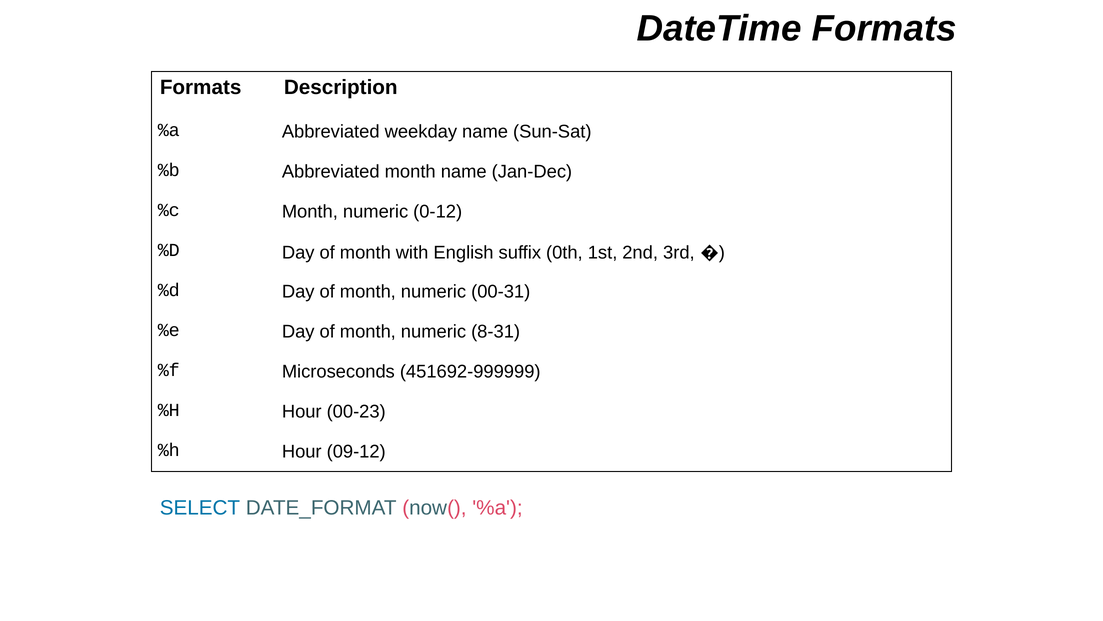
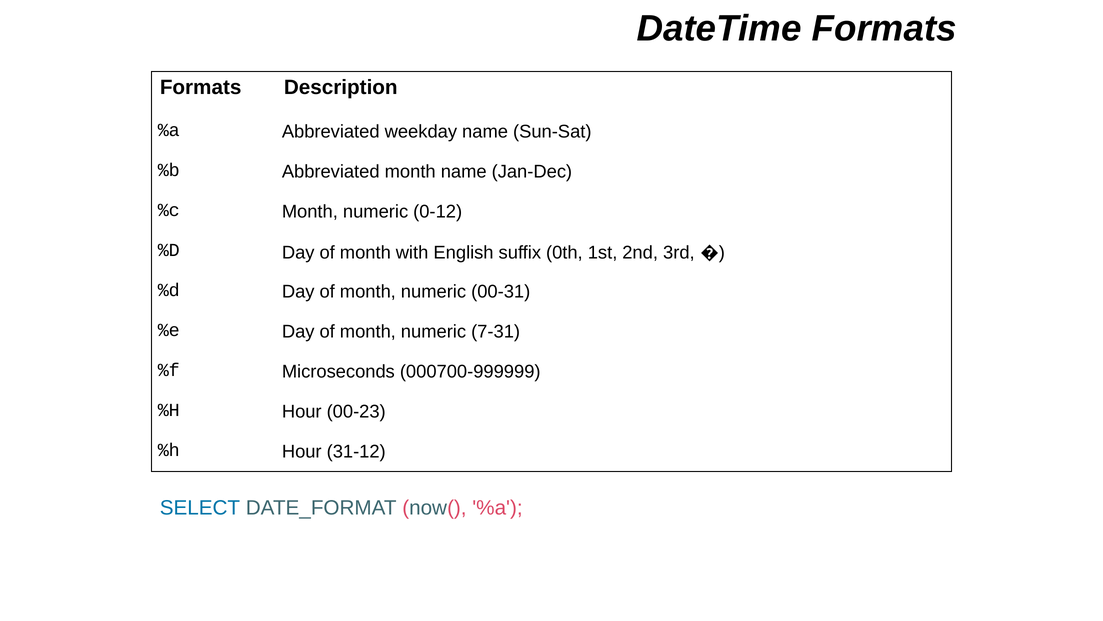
8-31: 8-31 -> 7-31
451692-999999: 451692-999999 -> 000700-999999
09-12: 09-12 -> 31-12
